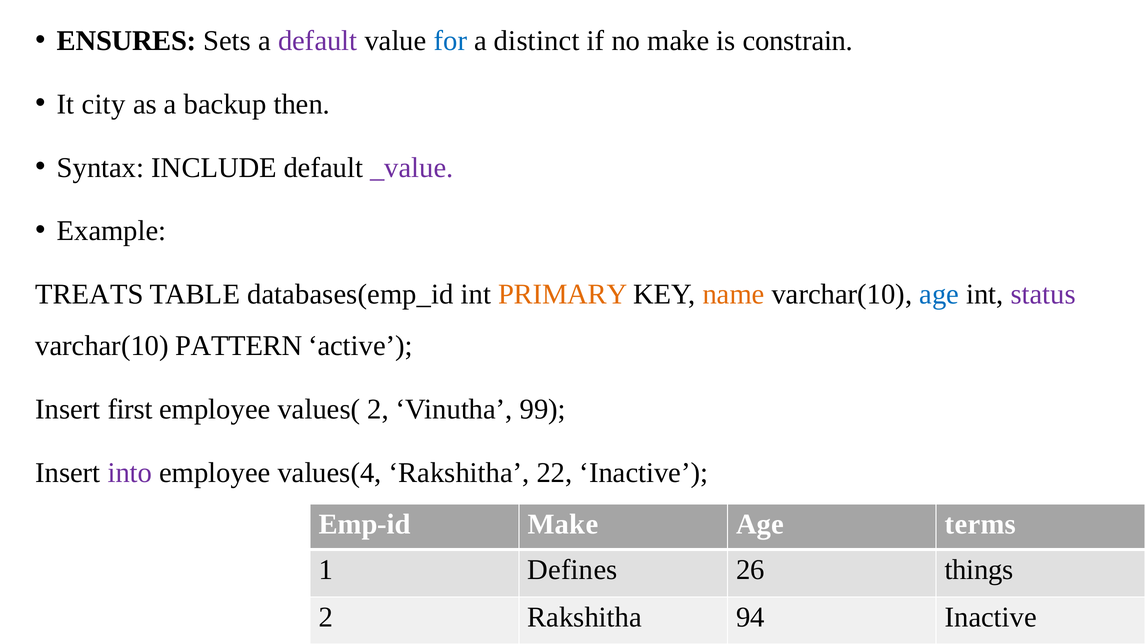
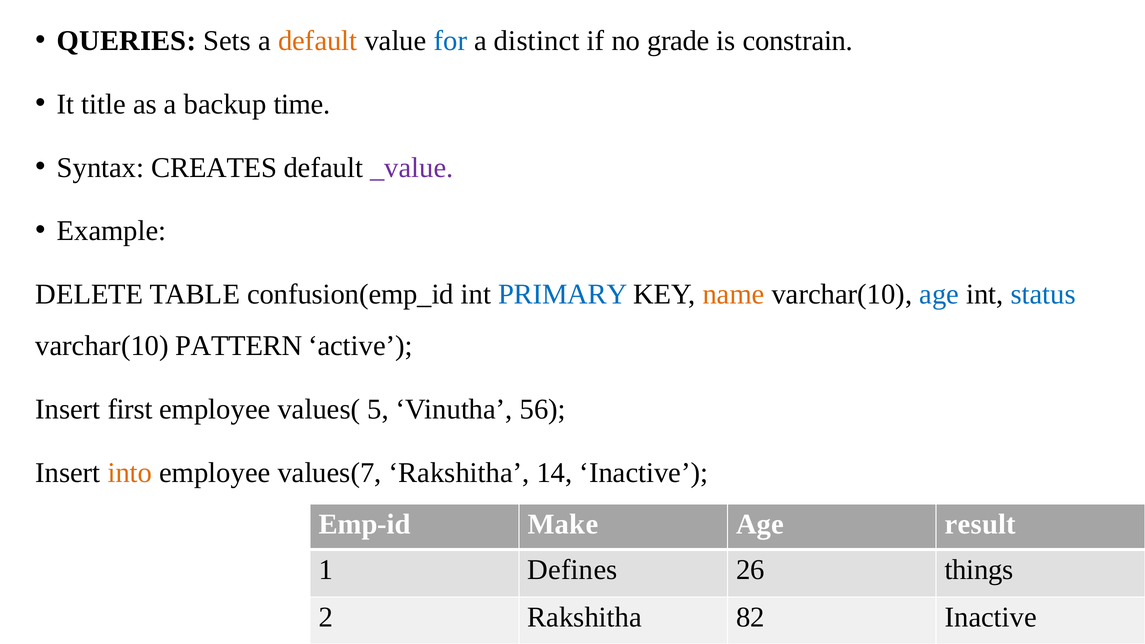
ENSURES: ENSURES -> QUERIES
default at (318, 41) colour: purple -> orange
no make: make -> grade
city: city -> title
then: then -> time
INCLUDE: INCLUDE -> CREATES
TREATS: TREATS -> DELETE
databases(emp_id: databases(emp_id -> confusion(emp_id
PRIMARY colour: orange -> blue
status colour: purple -> blue
values( 2: 2 -> 5
99: 99 -> 56
into colour: purple -> orange
values(4: values(4 -> values(7
22: 22 -> 14
terms: terms -> result
94: 94 -> 82
